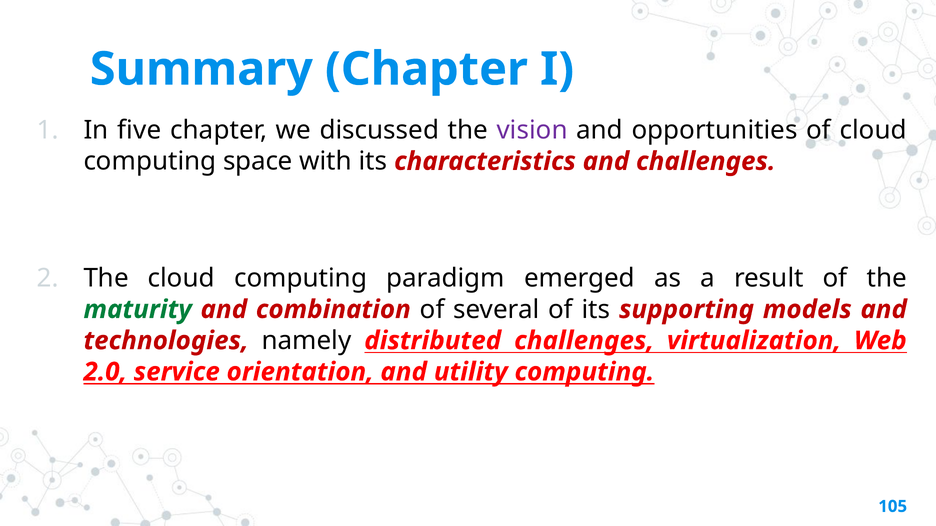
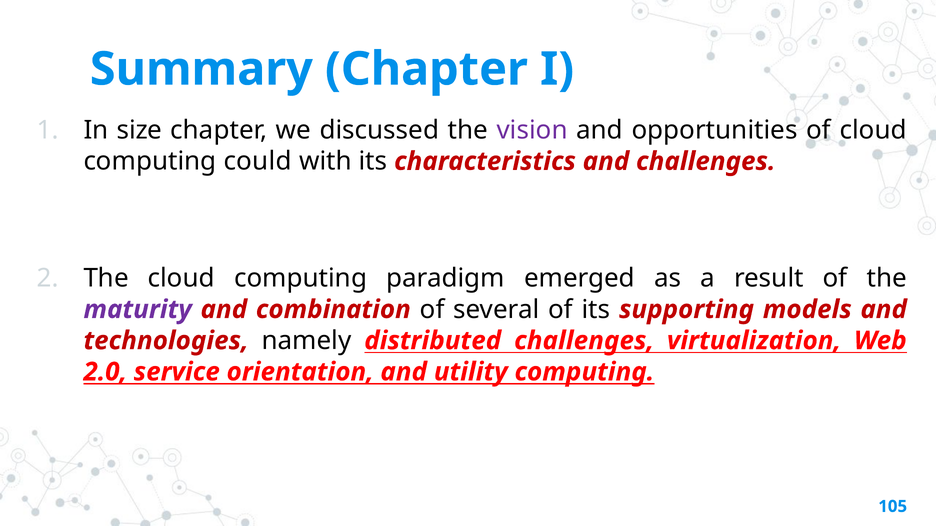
five: five -> size
space: space -> could
maturity colour: green -> purple
